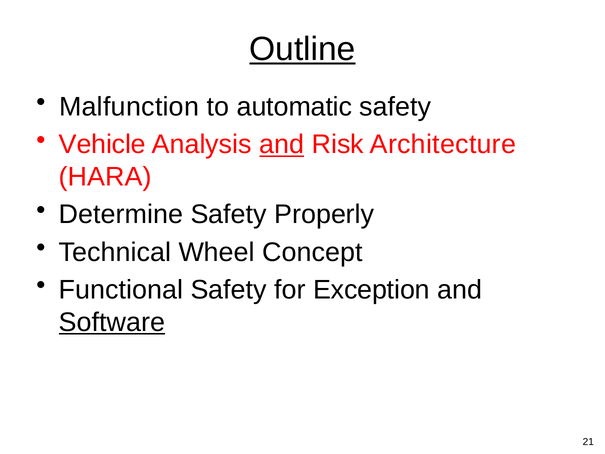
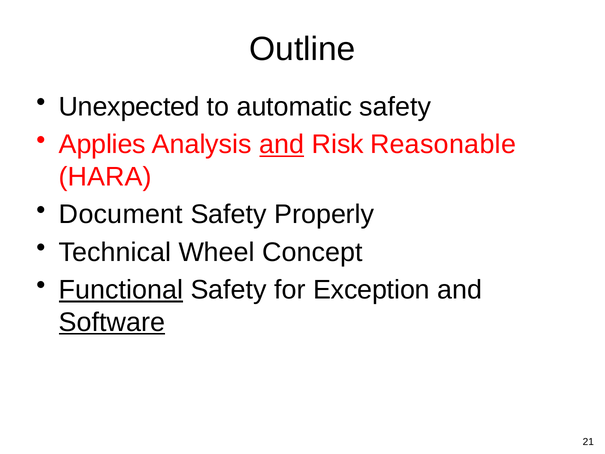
Outline underline: present -> none
Malfunction: Malfunction -> Unexpected
Vehicle: Vehicle -> Applies
Architecture: Architecture -> Reasonable
Determine: Determine -> Document
Functional underline: none -> present
